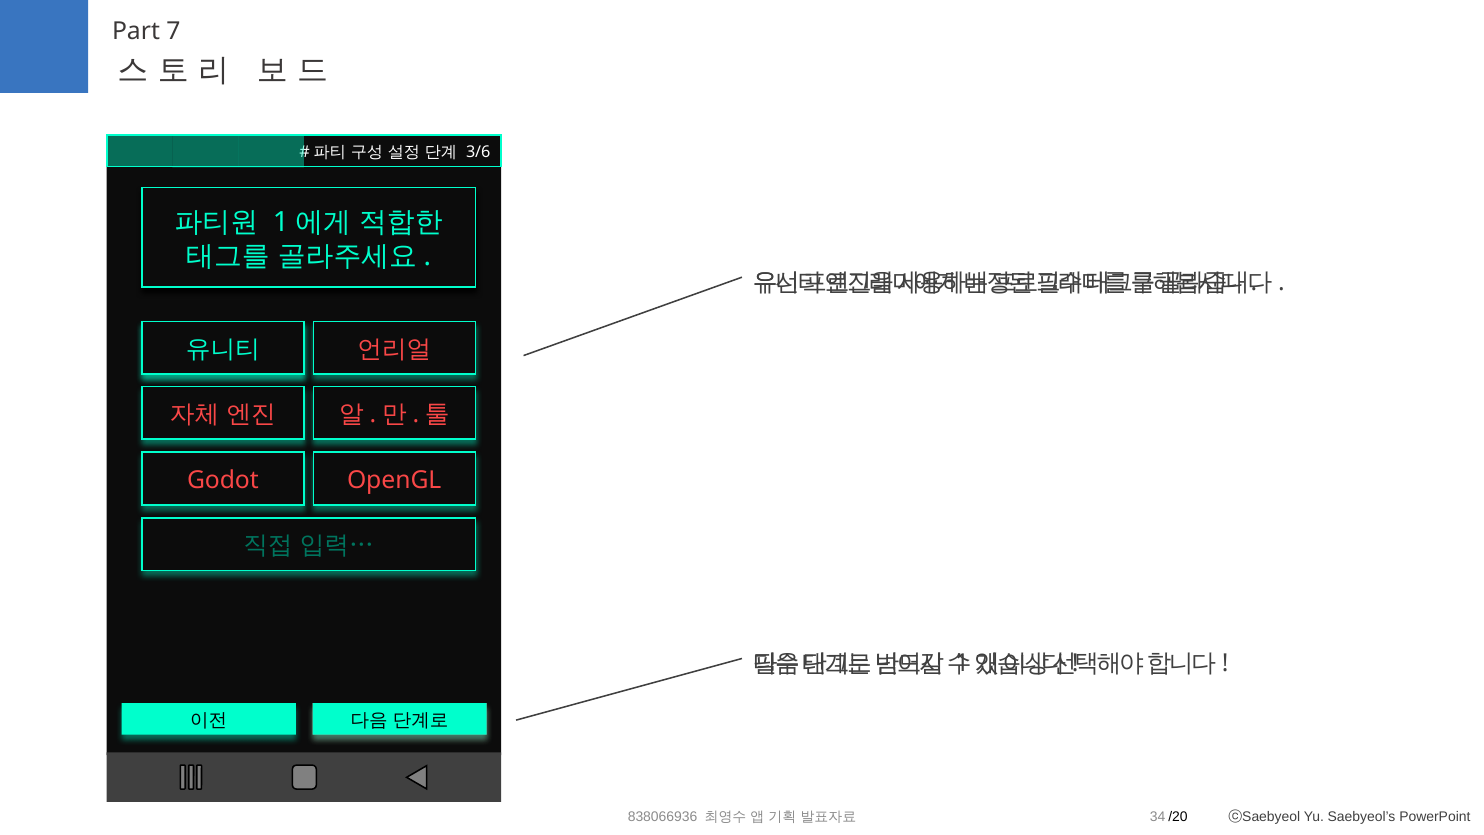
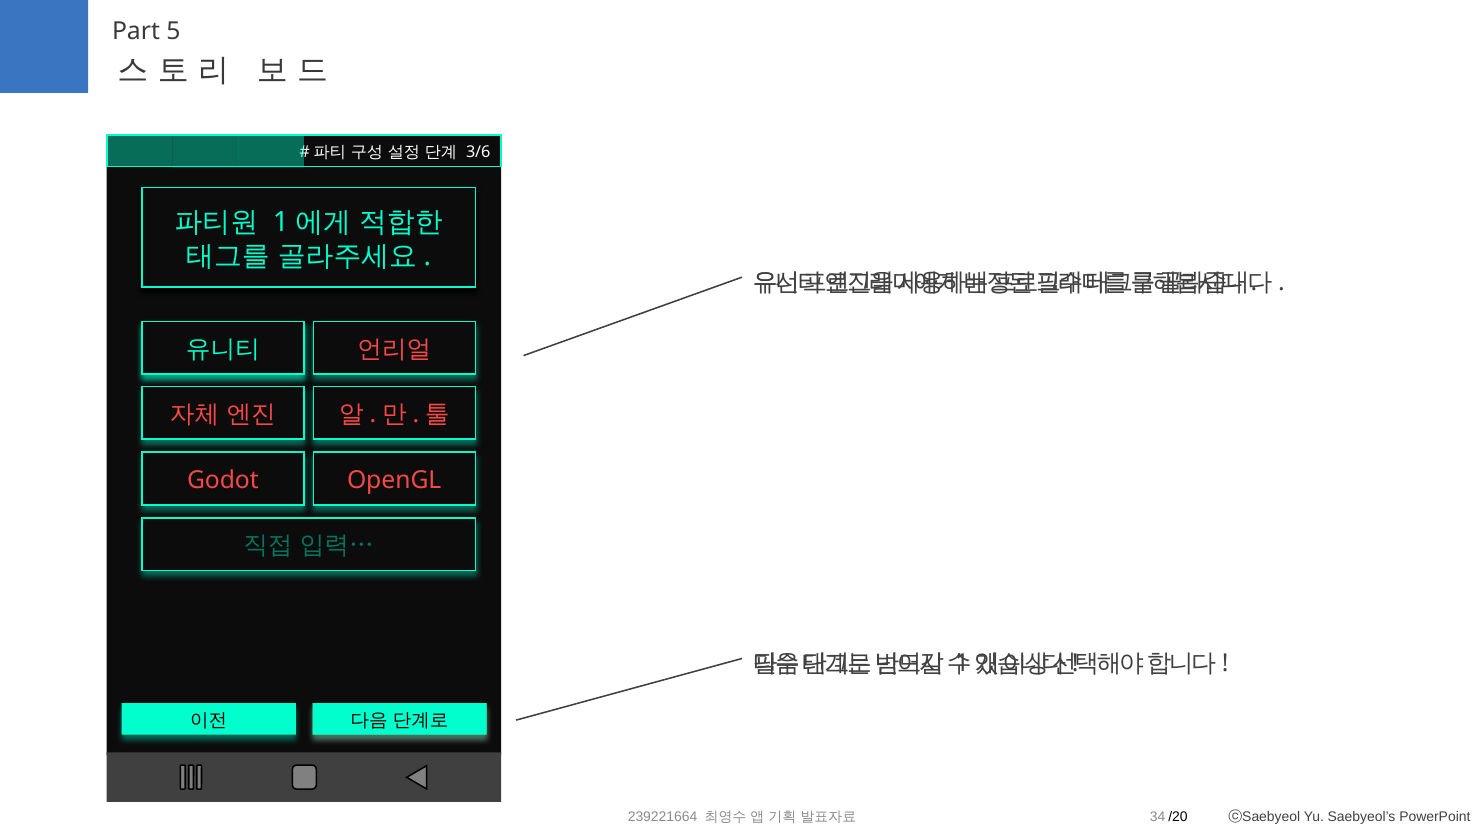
7: 7 -> 5
838066936: 838066936 -> 239221664
